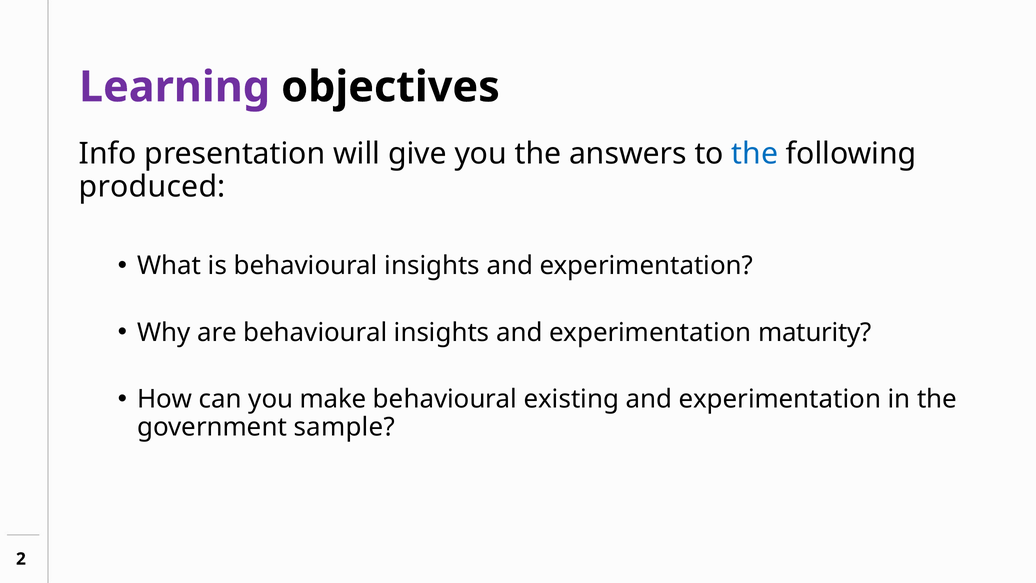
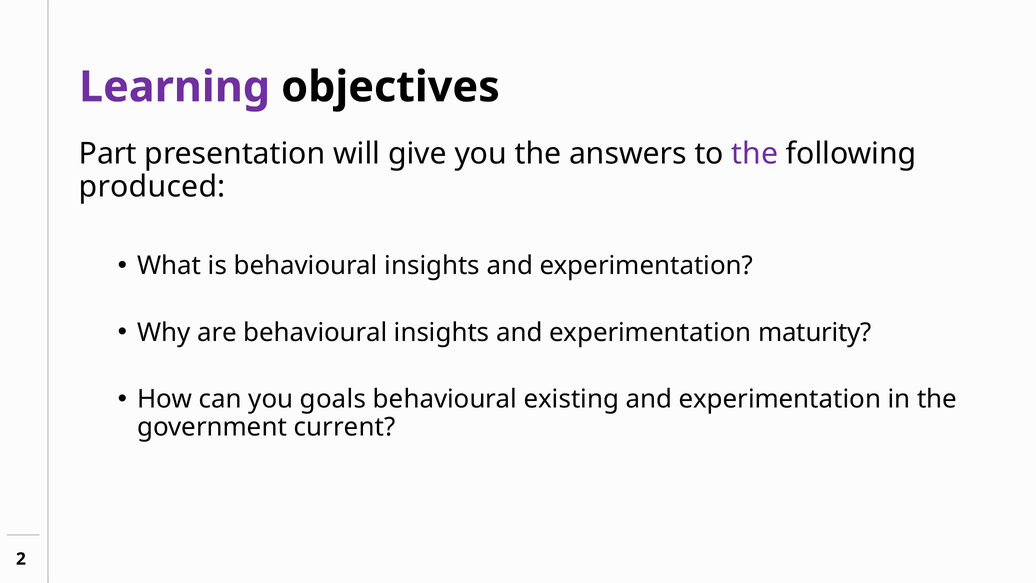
Info: Info -> Part
the at (755, 154) colour: blue -> purple
make: make -> goals
sample: sample -> current
